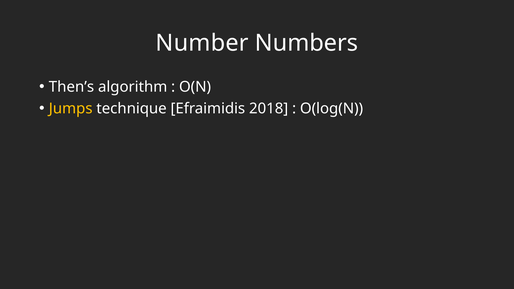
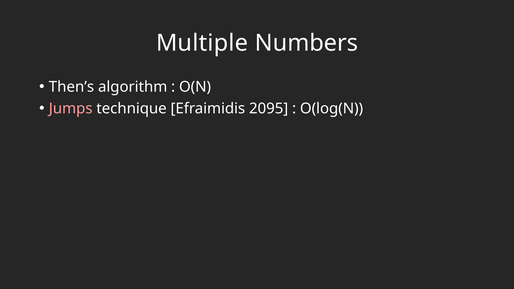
Number: Number -> Multiple
Jumps colour: yellow -> pink
2018: 2018 -> 2095
